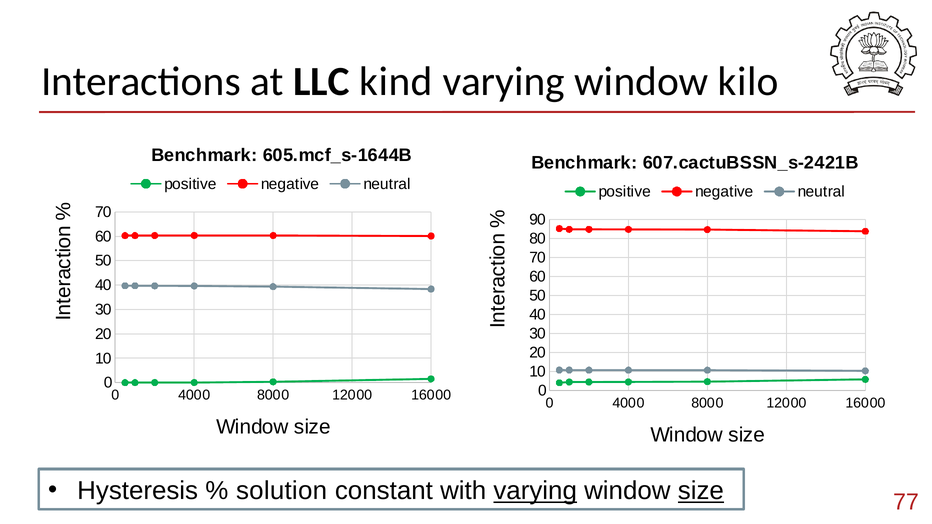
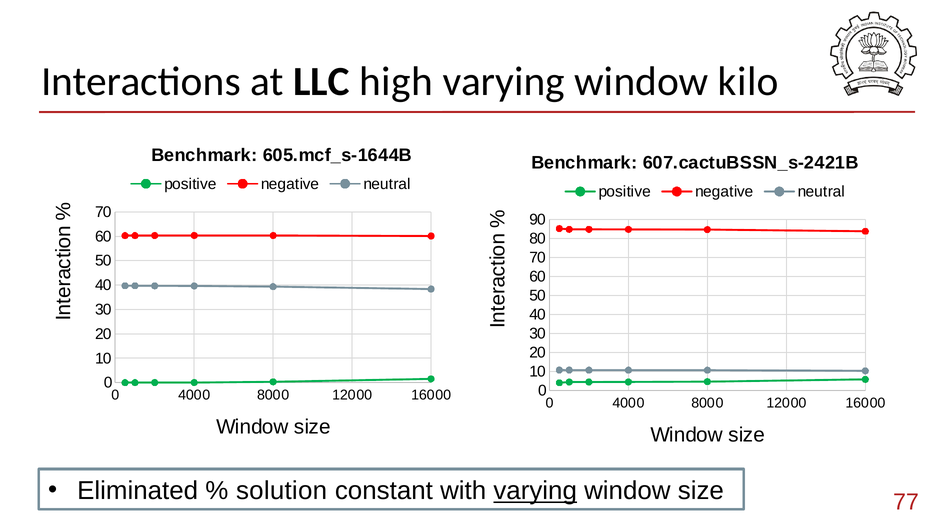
kind: kind -> high
Hysteresis: Hysteresis -> Eliminated
size at (701, 491) underline: present -> none
